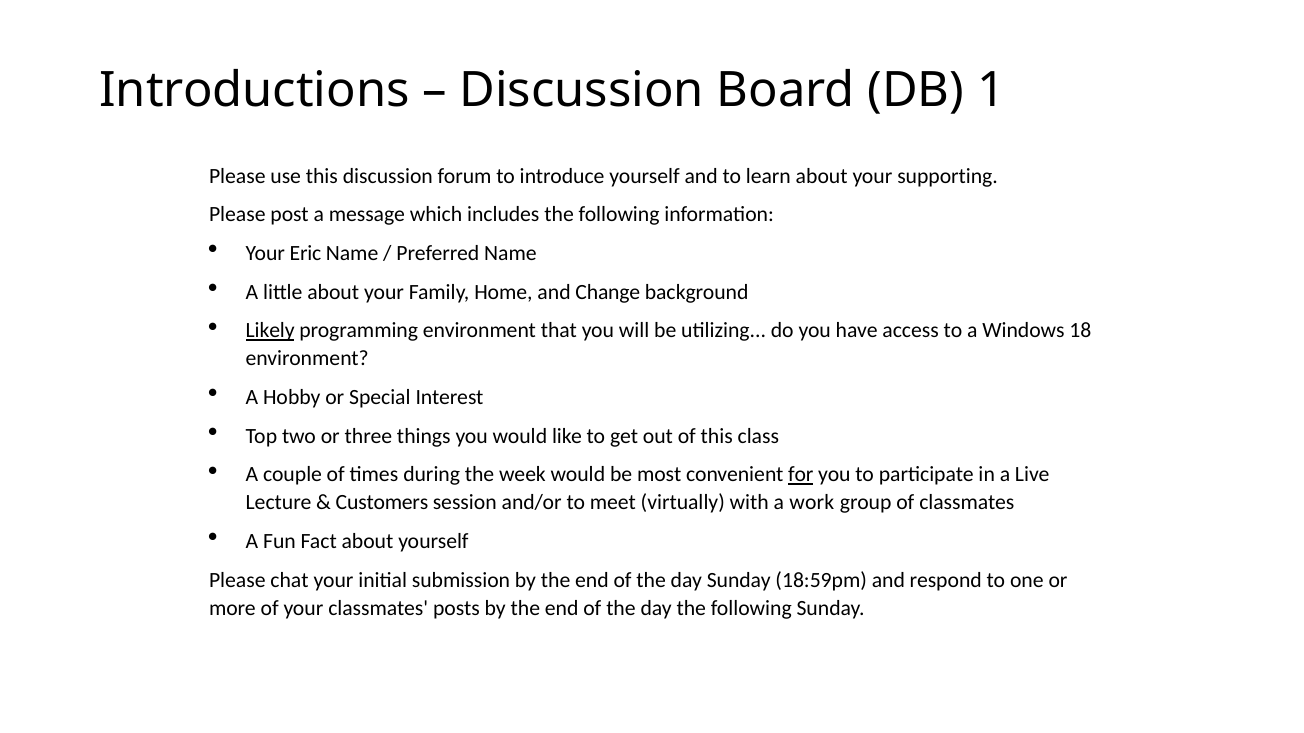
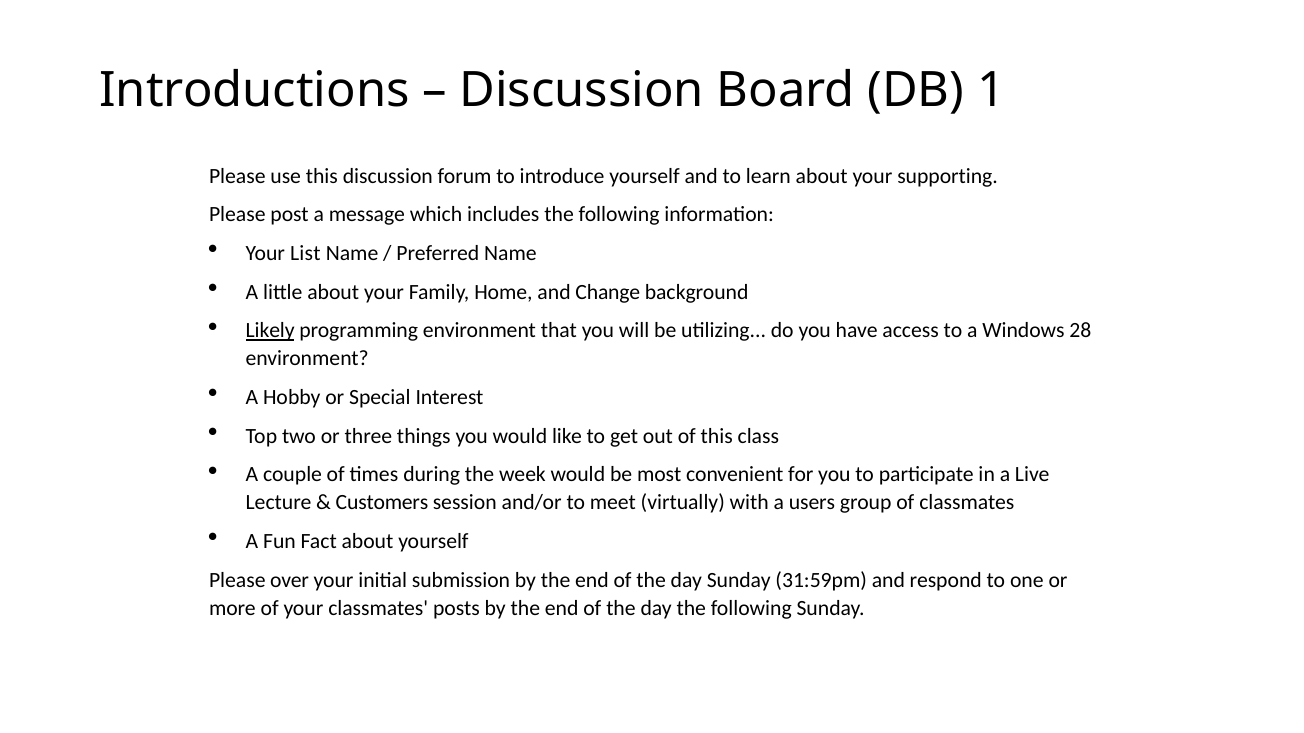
Eric: Eric -> List
18: 18 -> 28
for underline: present -> none
work: work -> users
chat: chat -> over
18:59pm: 18:59pm -> 31:59pm
